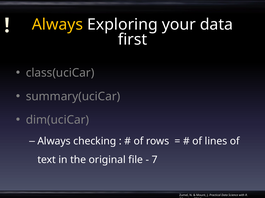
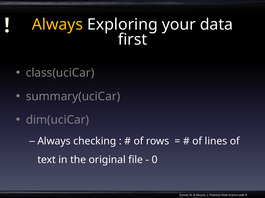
7: 7 -> 0
